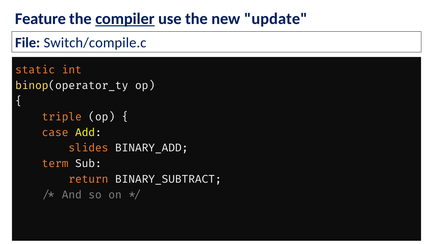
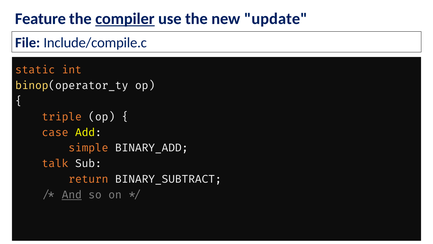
Switch/compile.c: Switch/compile.c -> Include/compile.c
slides: slides -> simple
term: term -> talk
And underline: none -> present
